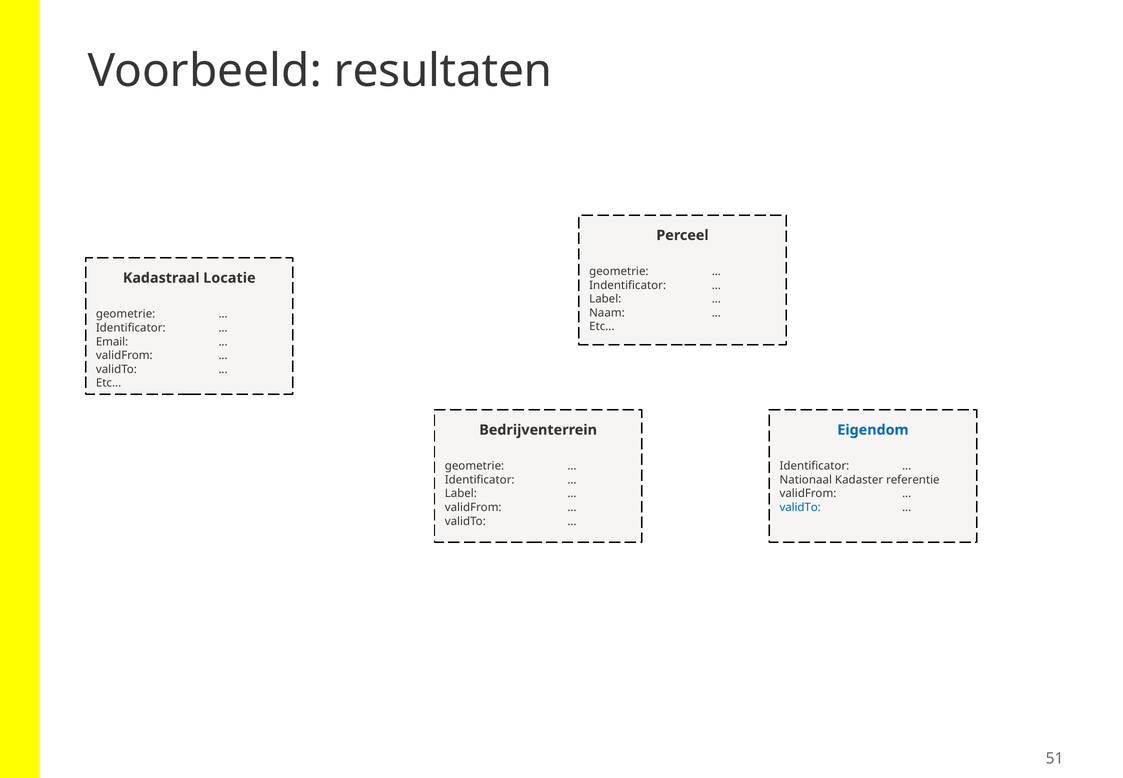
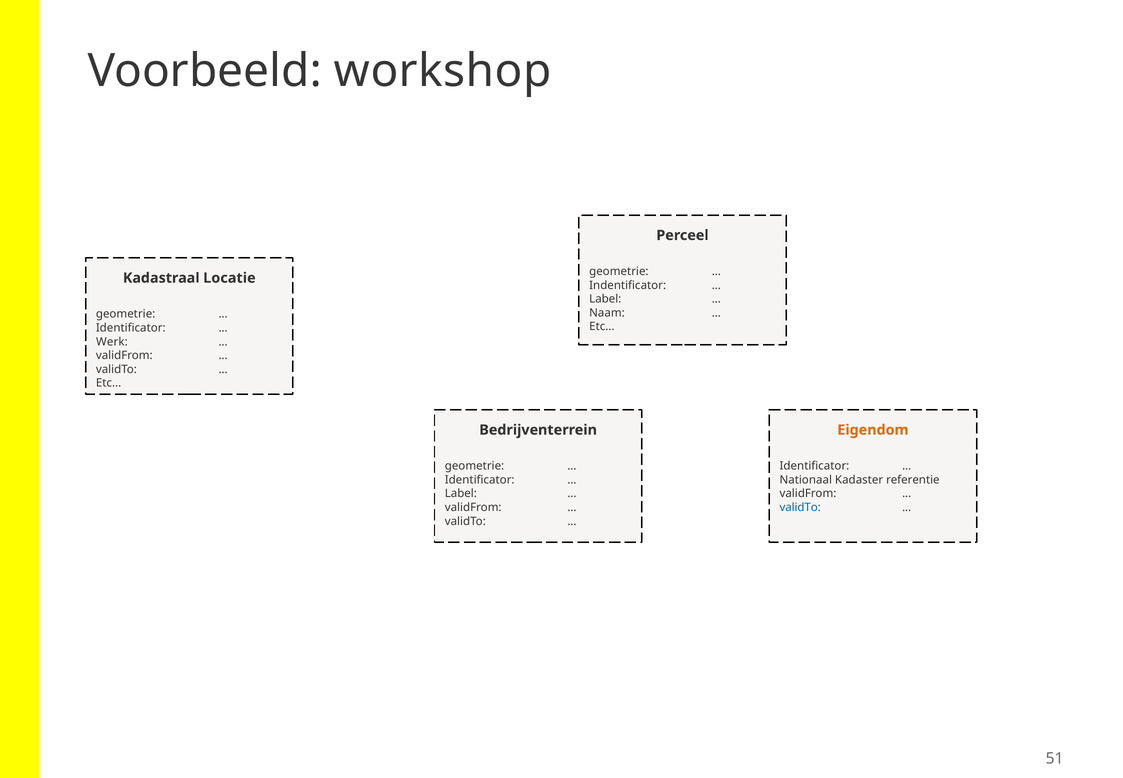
resultaten: resultaten -> workshop
Email: Email -> Werk
Eigendom colour: blue -> orange
